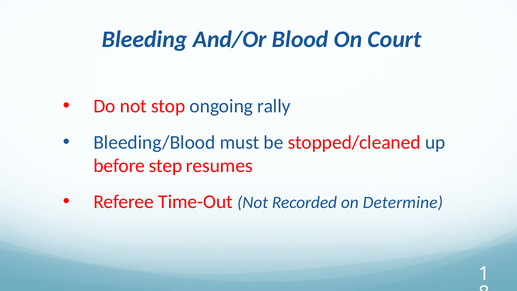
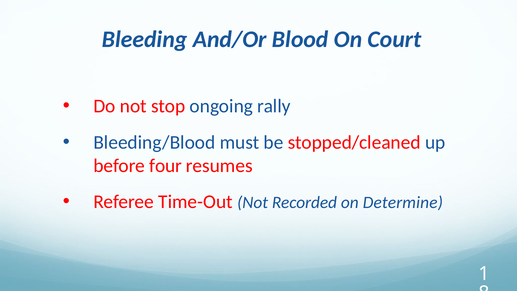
step: step -> four
